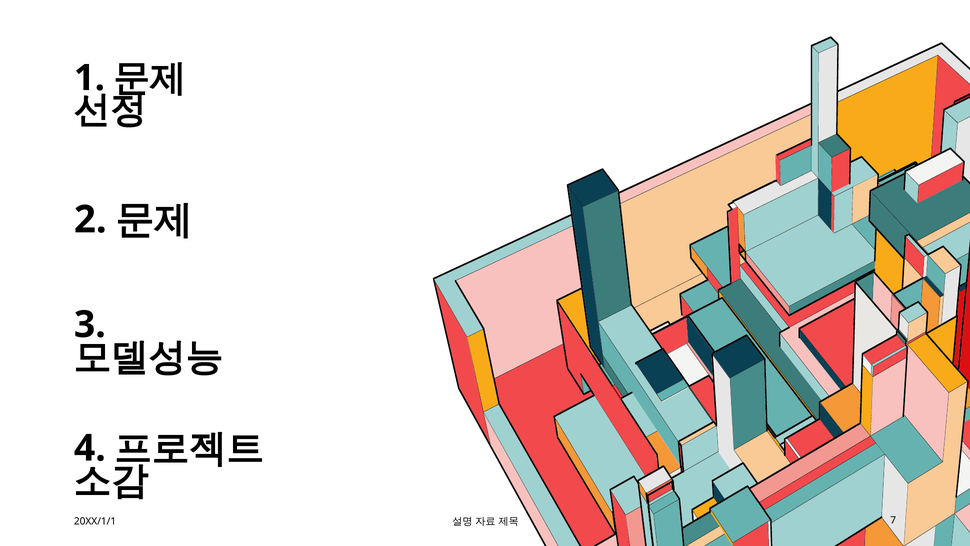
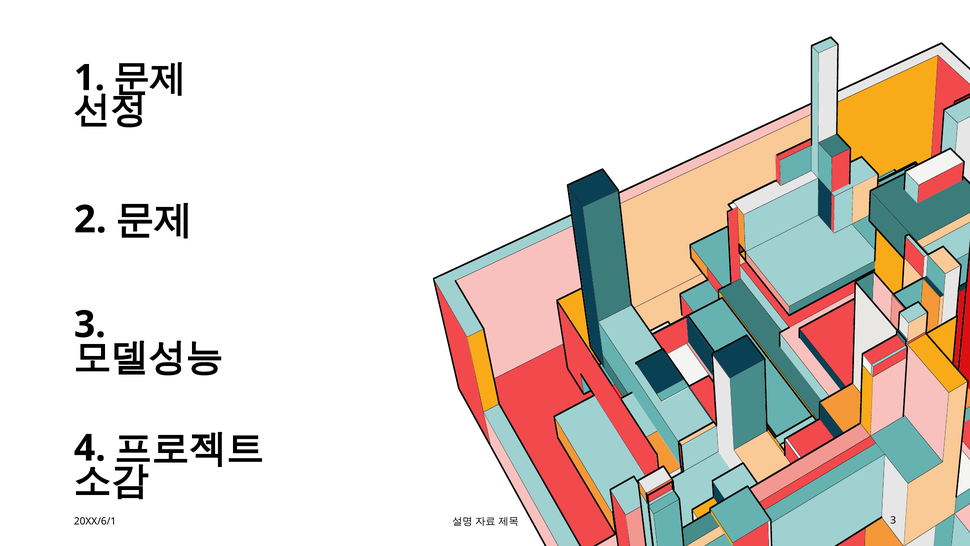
20XX/1/1: 20XX/1/1 -> 20XX/6/1
7 at (893, 520): 7 -> 3
